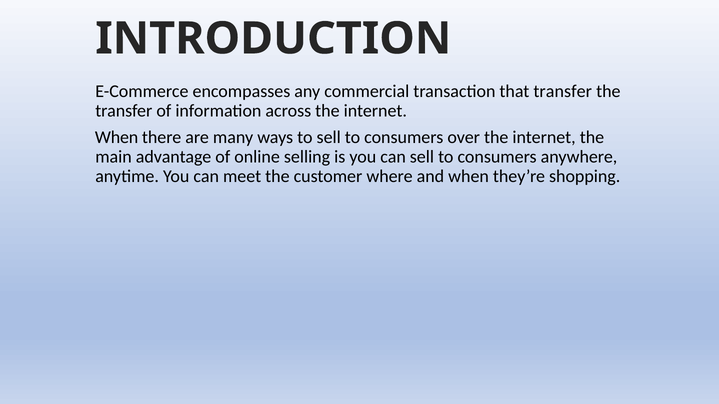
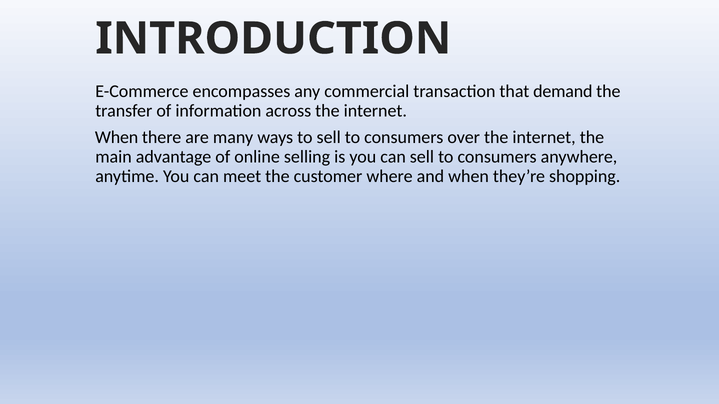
that transfer: transfer -> demand
